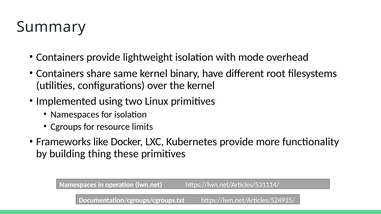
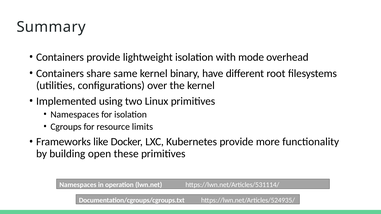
thing: thing -> open
